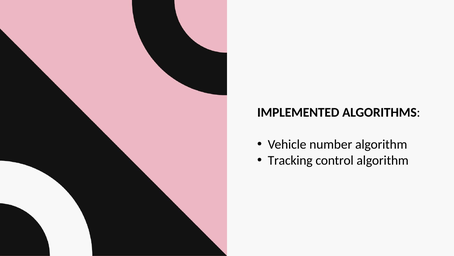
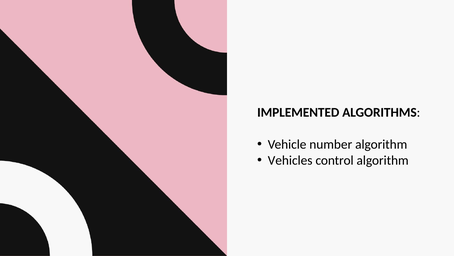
Tracking: Tracking -> Vehicles
